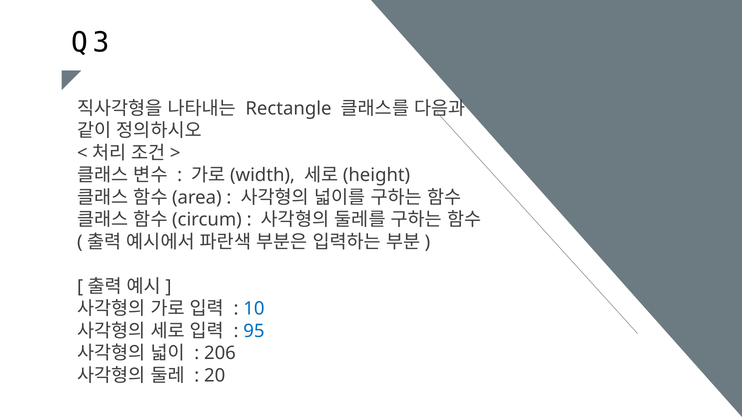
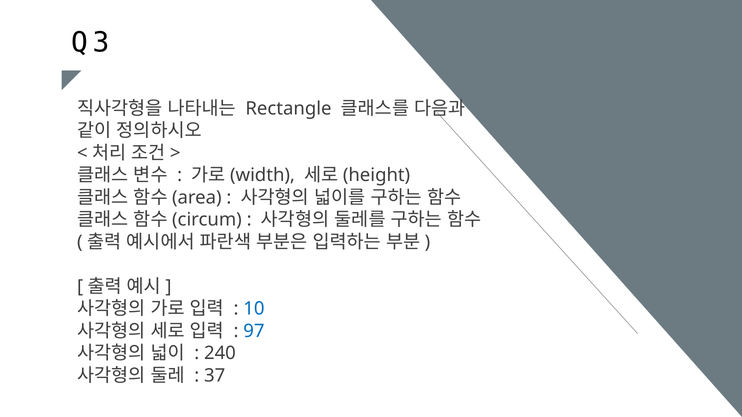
95: 95 -> 97
206: 206 -> 240
20: 20 -> 37
